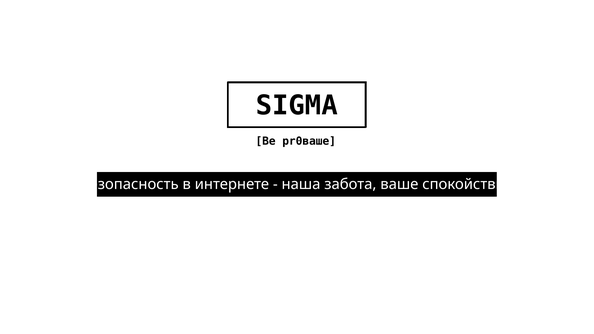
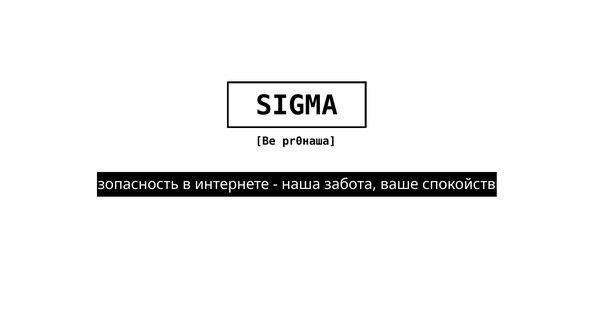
pr0ваше: pr0ваше -> pr0наша
